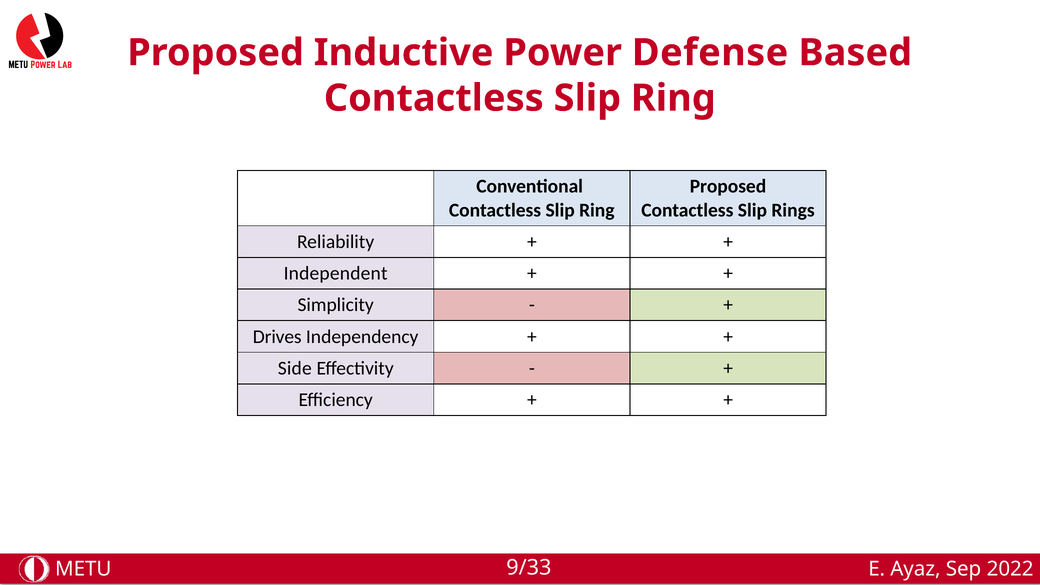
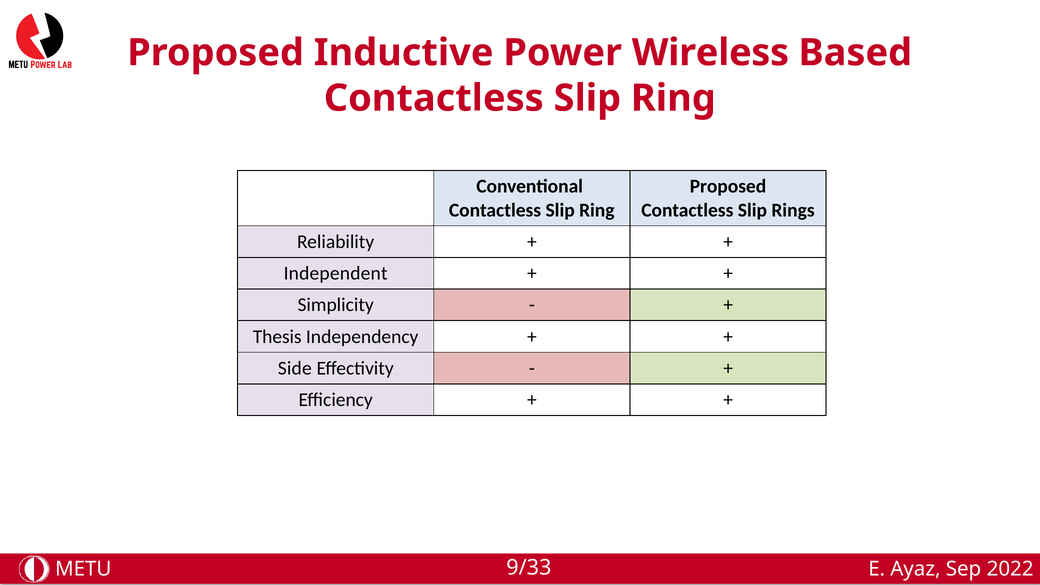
Defense: Defense -> Wireless
Drives: Drives -> Thesis
